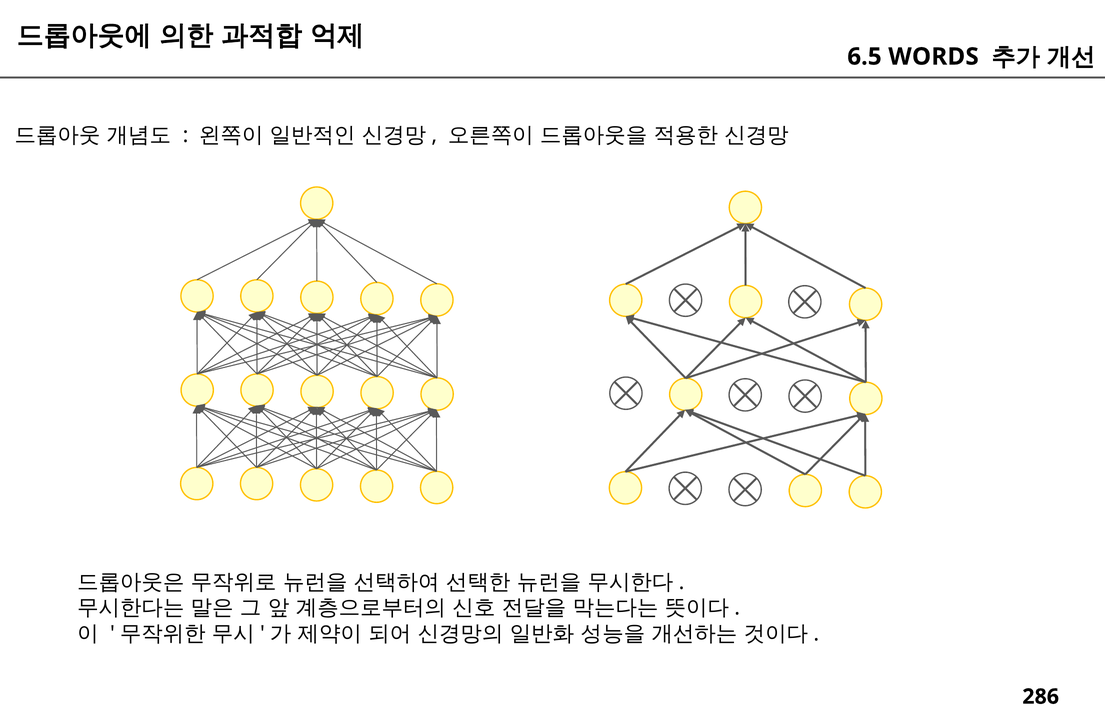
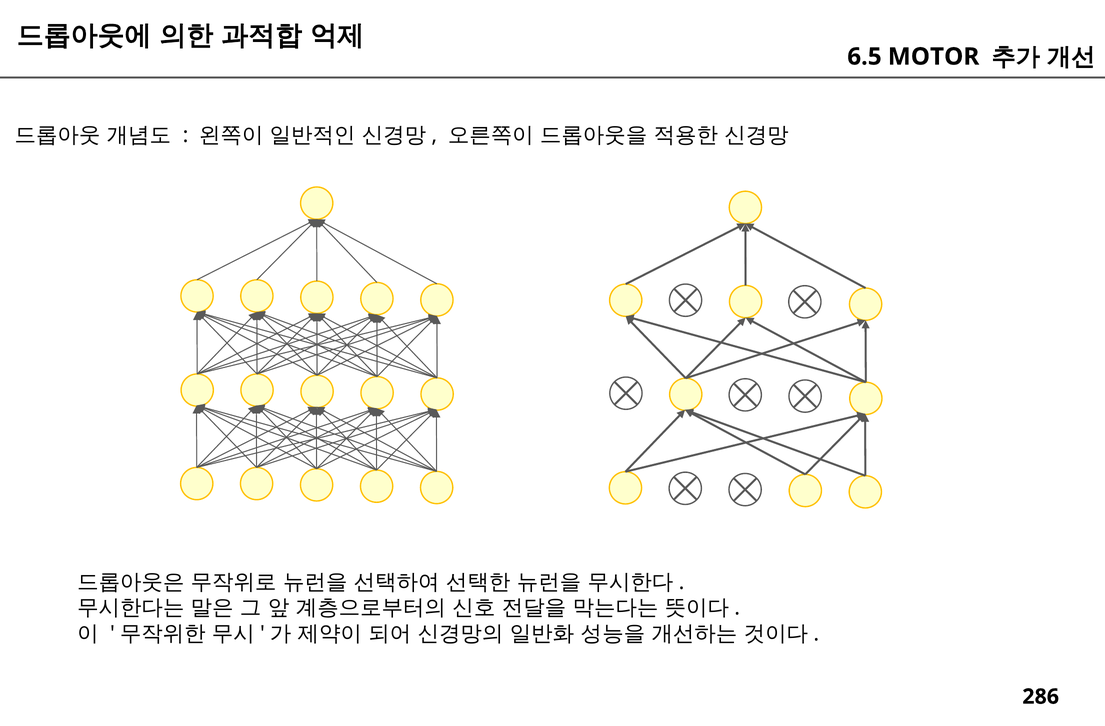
WORDS: WORDS -> MOTOR
